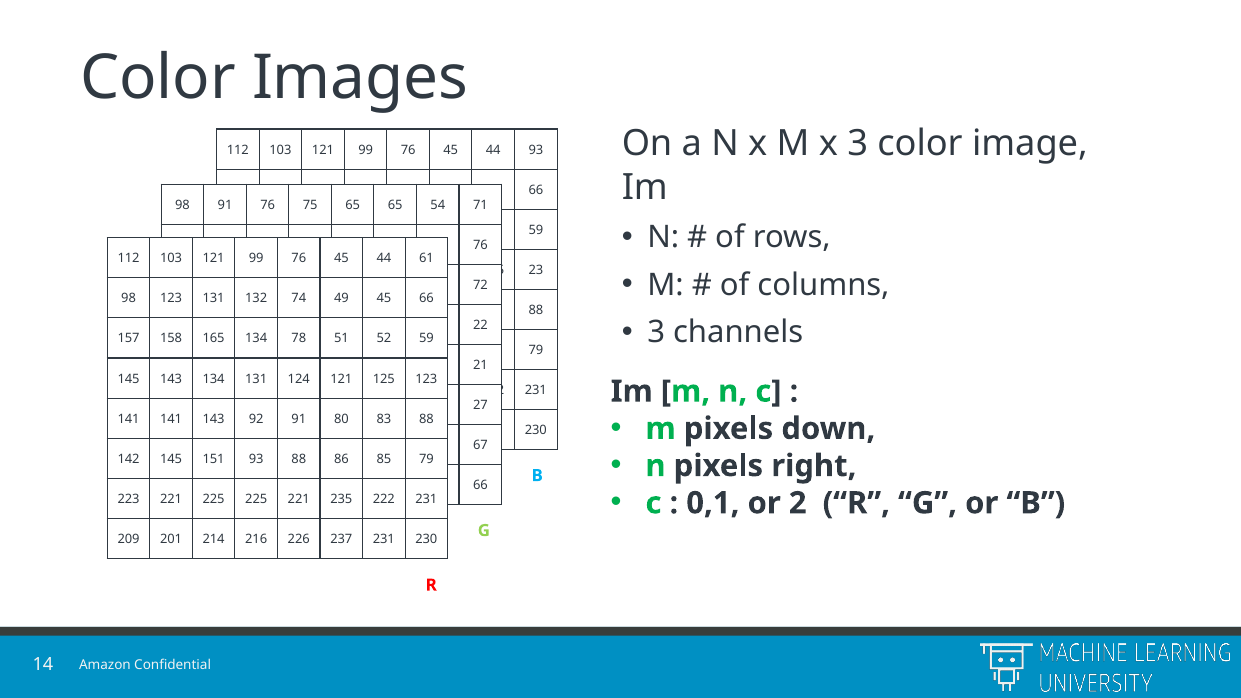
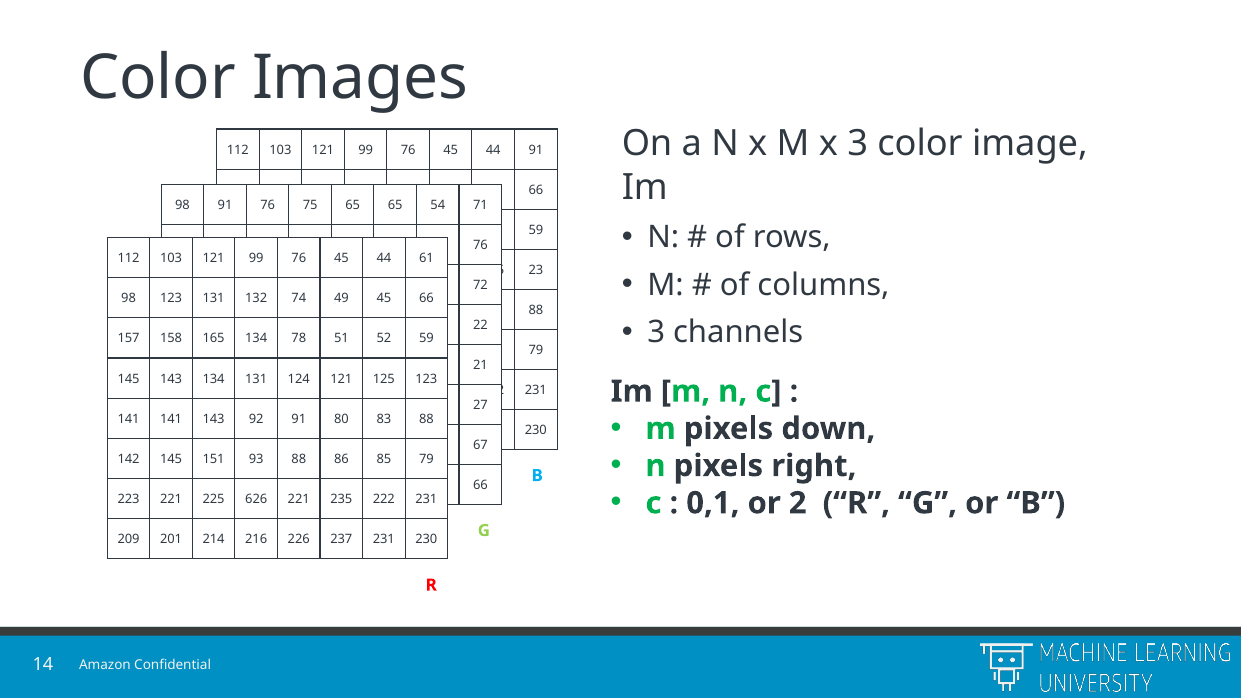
44 93: 93 -> 91
225 225: 225 -> 626
